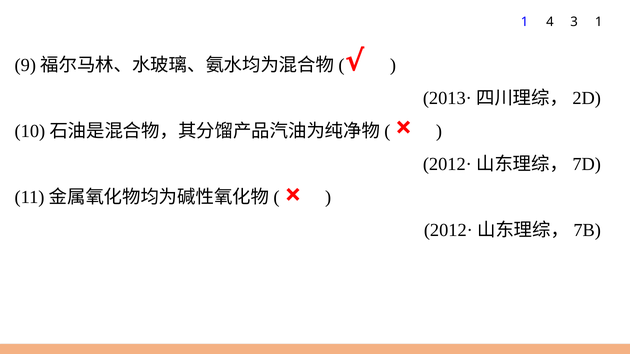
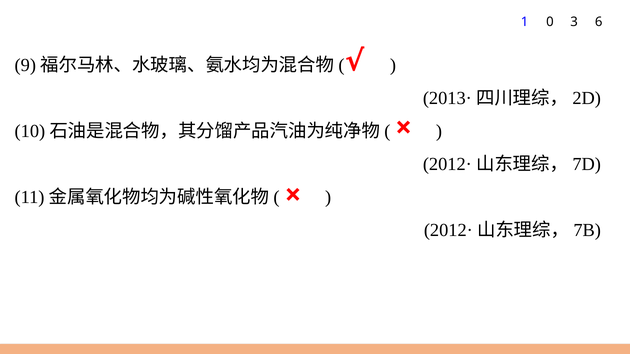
4: 4 -> 0
3 1: 1 -> 6
